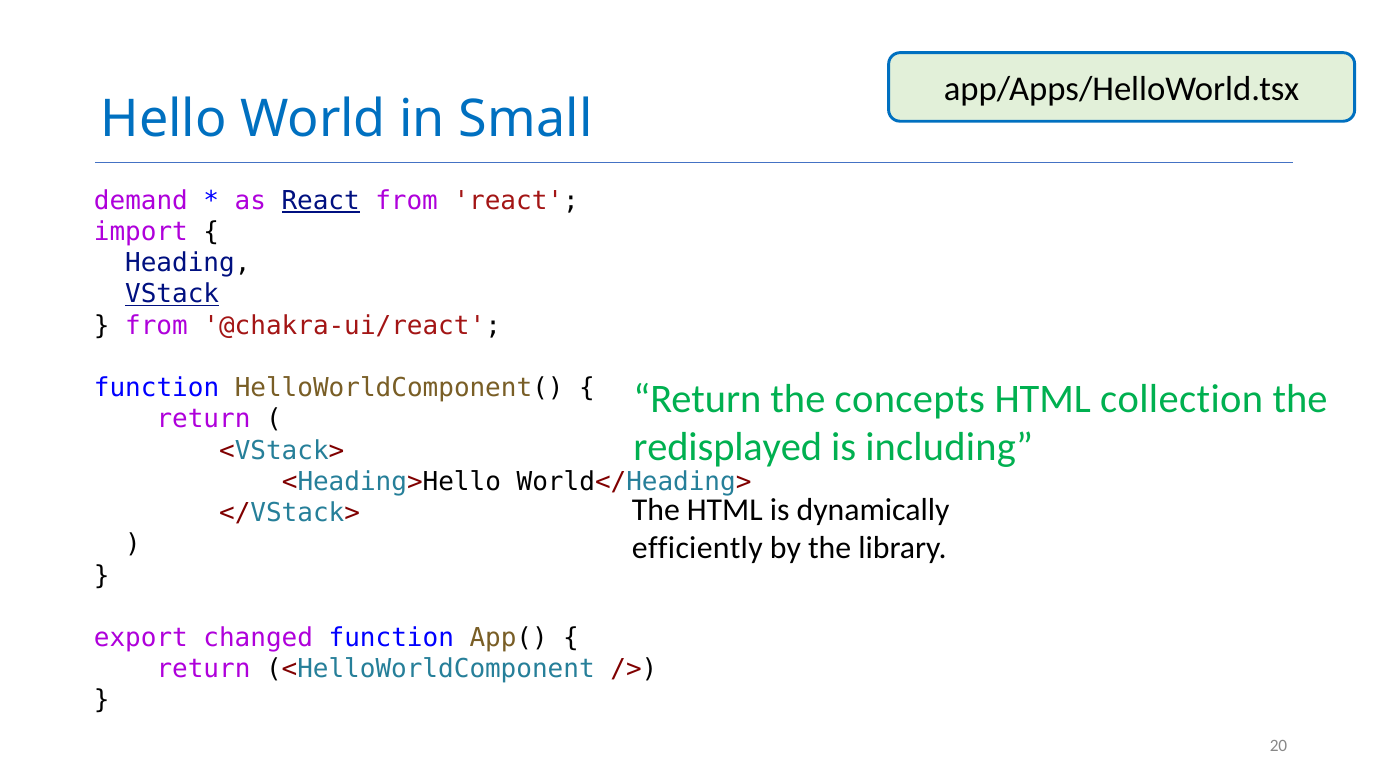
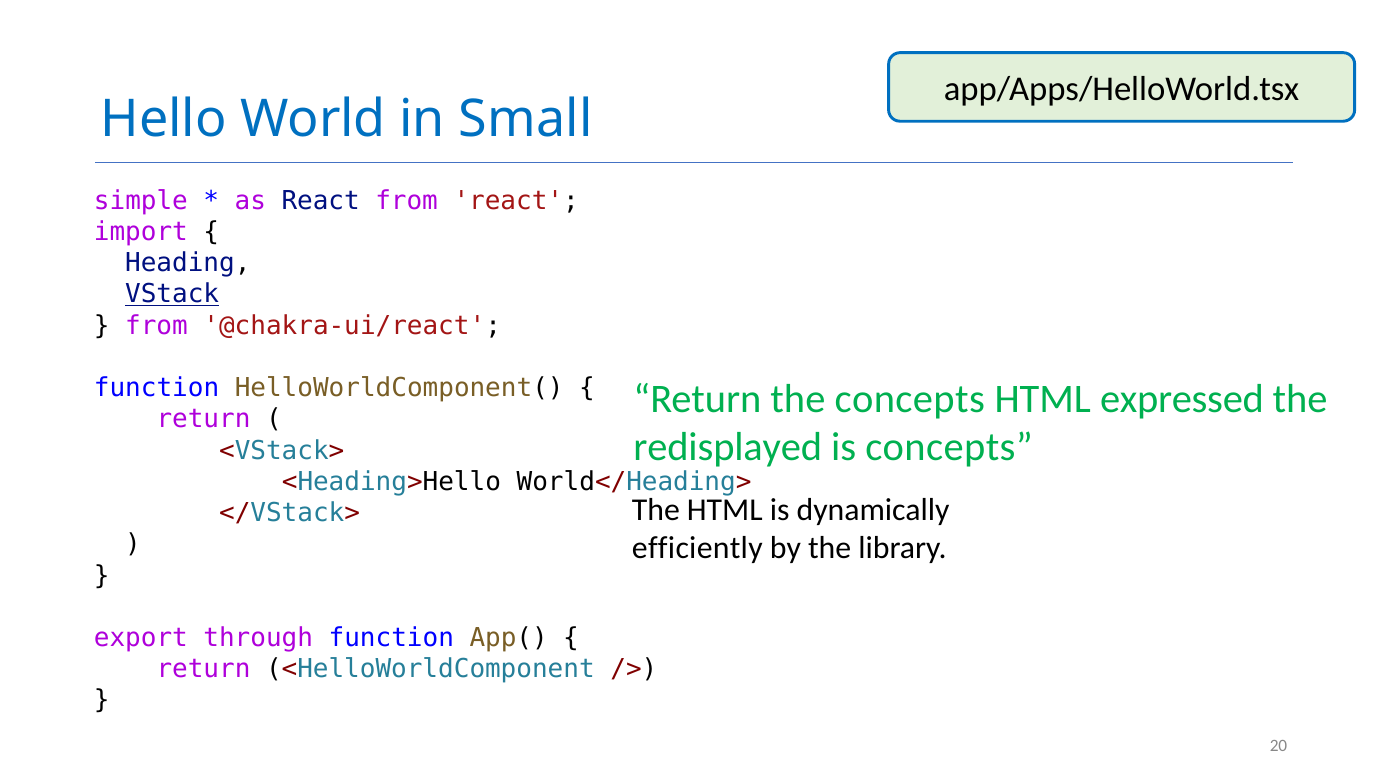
demand: demand -> simple
React at (321, 200) underline: present -> none
collection: collection -> expressed
is including: including -> concepts
changed: changed -> through
